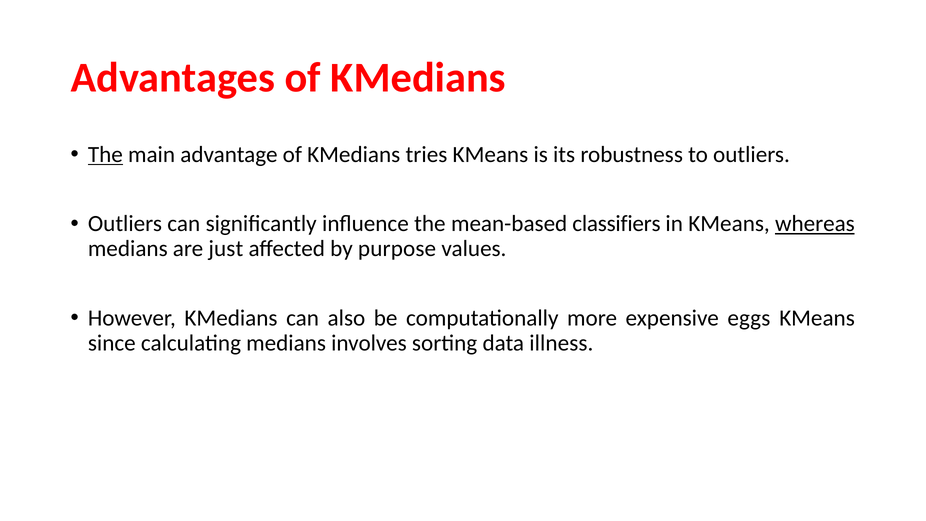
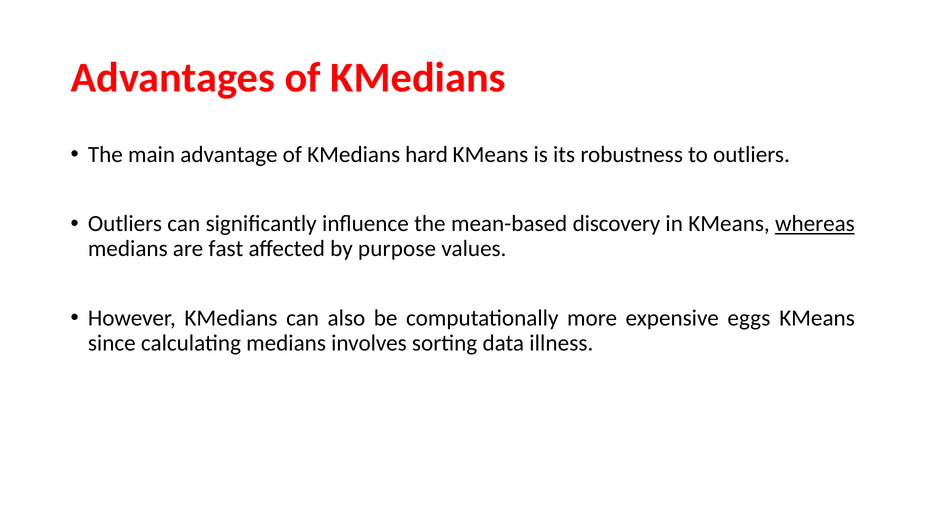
The at (105, 154) underline: present -> none
tries: tries -> hard
classifiers: classifiers -> discovery
just: just -> fast
